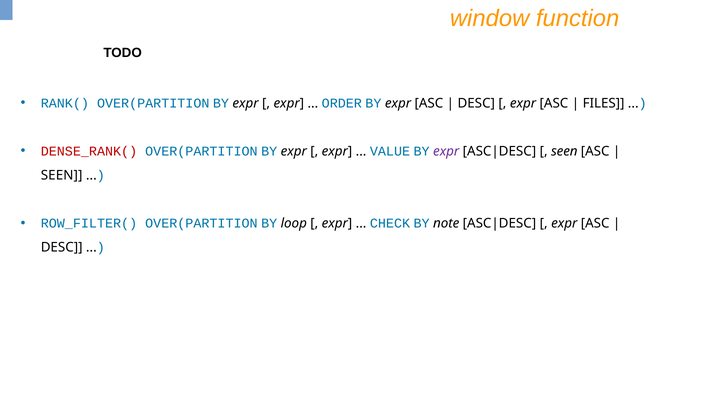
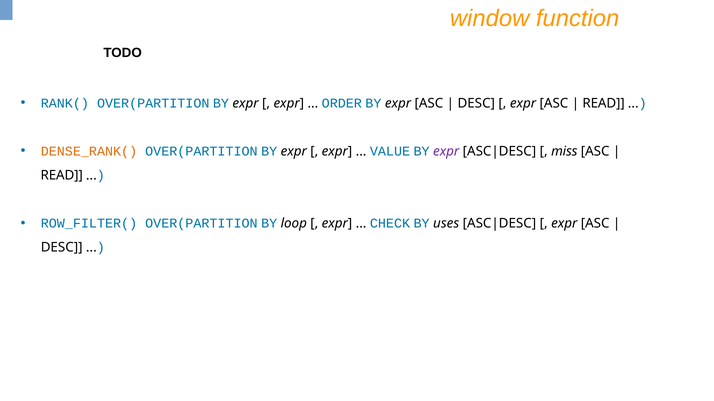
FILES at (604, 103): FILES -> READ
DENSE_RANK( colour: red -> orange
seen at (564, 152): seen -> miss
SEEN at (62, 176): SEEN -> READ
note: note -> uses
